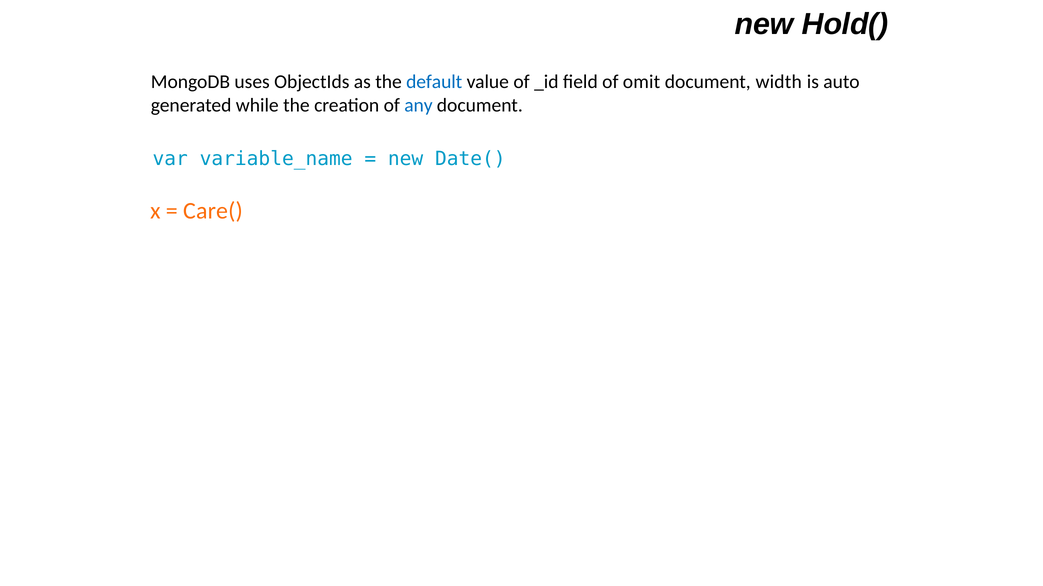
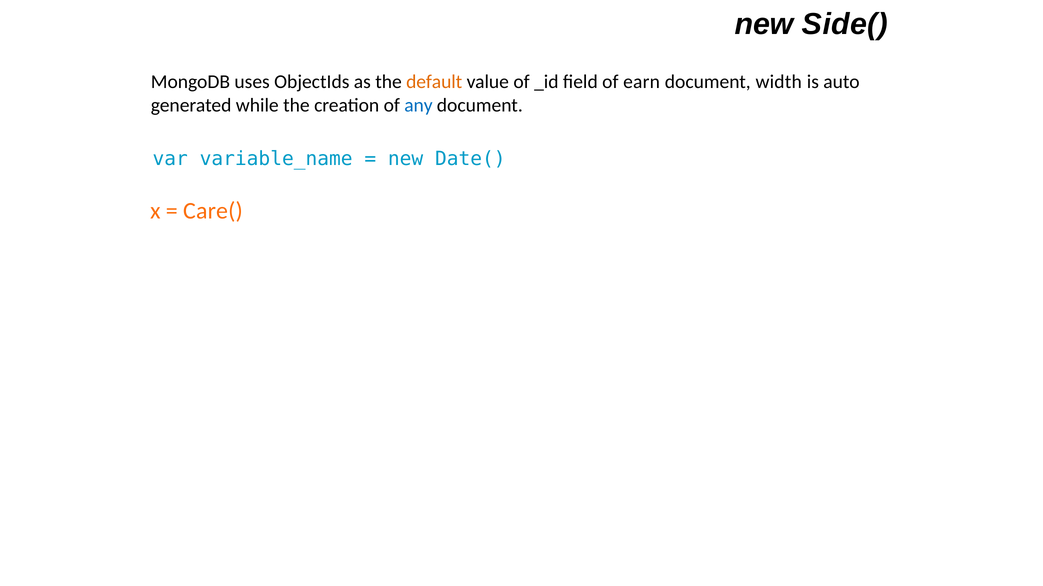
Hold(: Hold( -> Side(
default colour: blue -> orange
omit: omit -> earn
